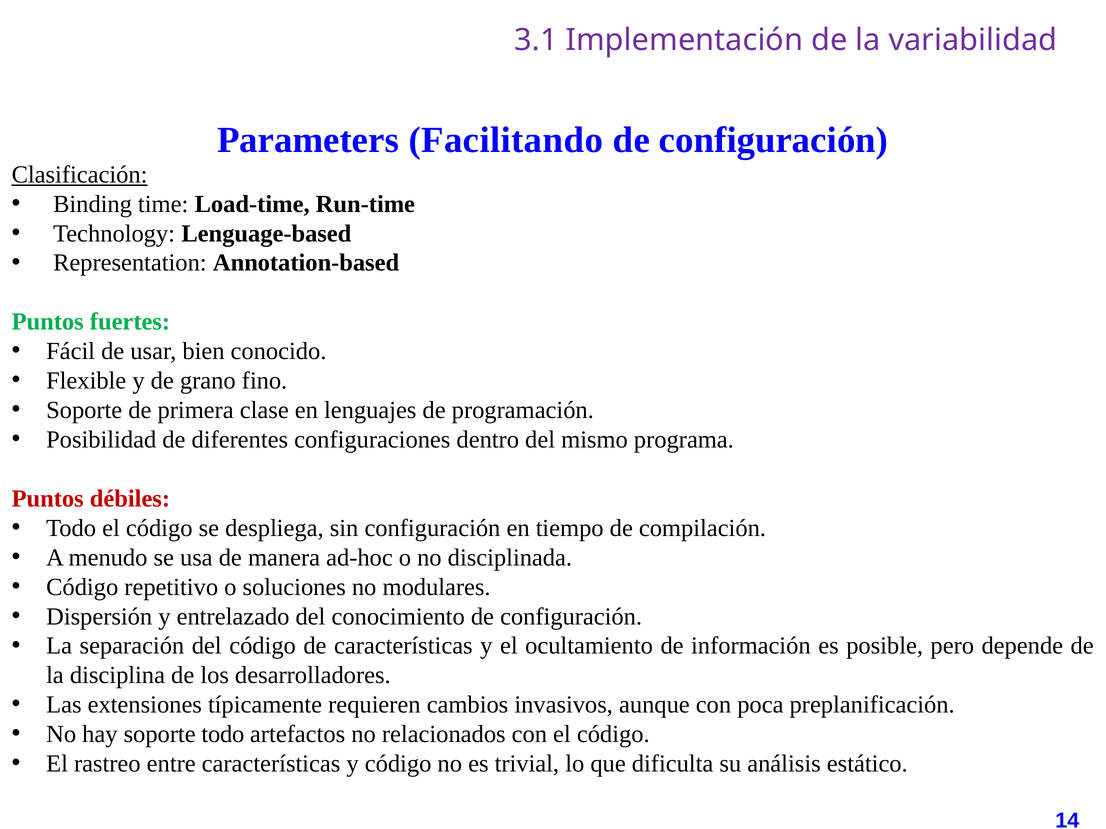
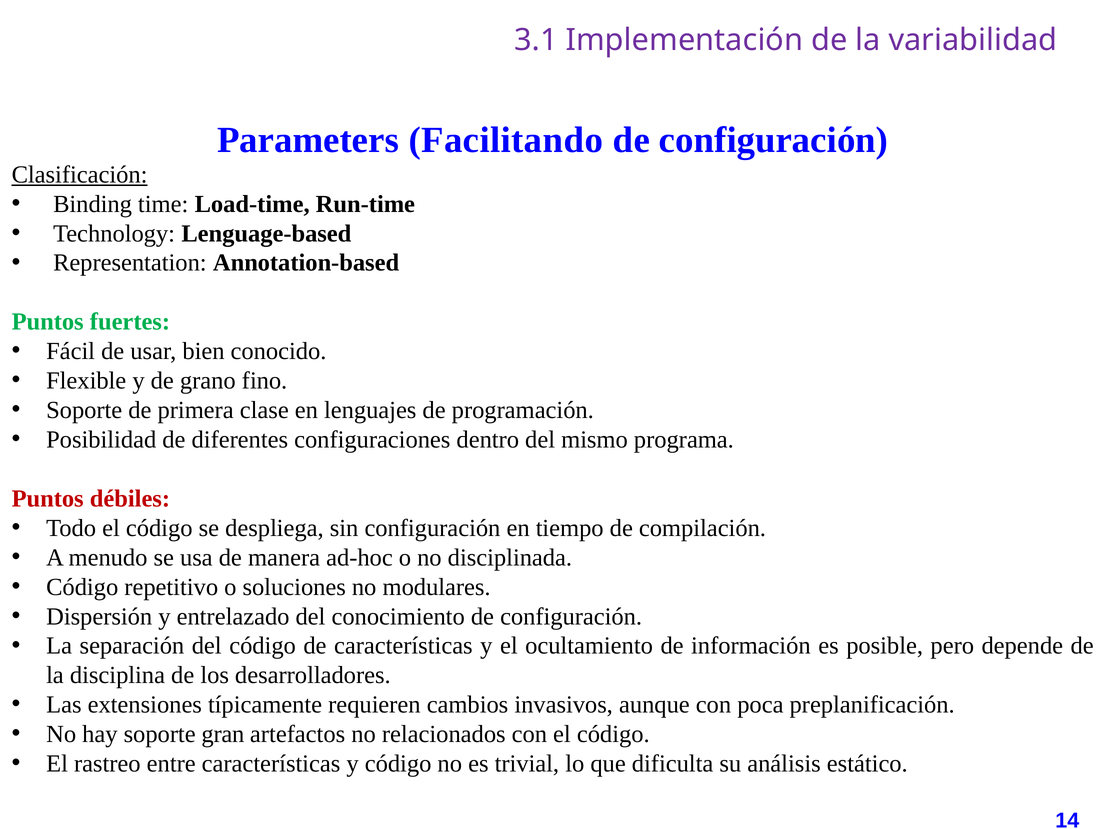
soporte todo: todo -> gran
